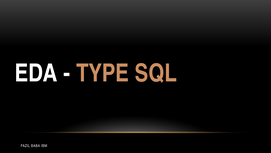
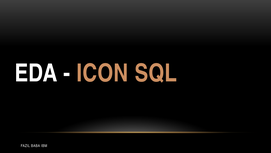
TYPE: TYPE -> ICON
